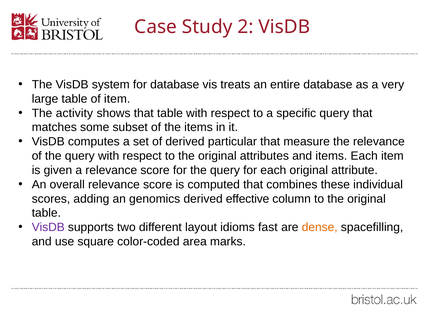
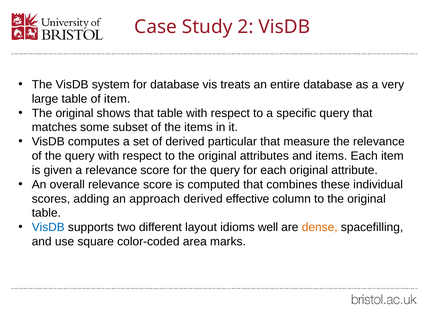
activity at (74, 113): activity -> original
genomics: genomics -> approach
VisDB at (48, 228) colour: purple -> blue
fast: fast -> well
